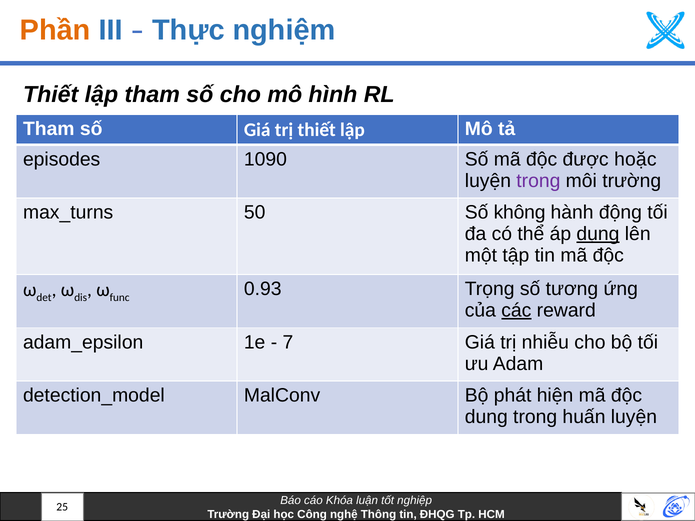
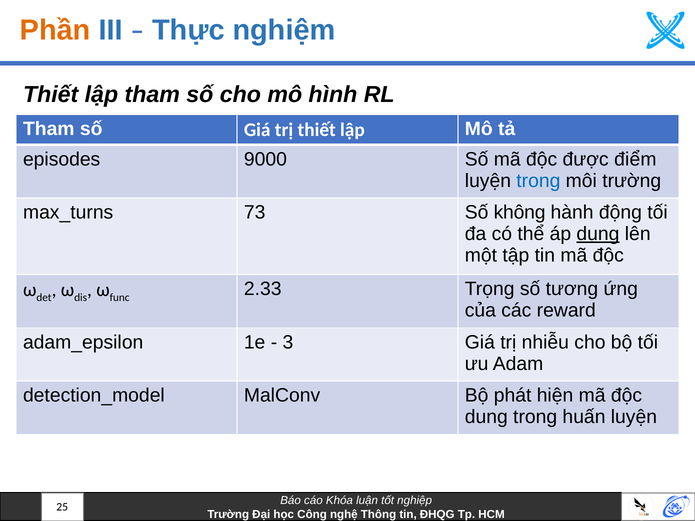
1090: 1090 -> 9000
hoặc: hoặc -> điểm
trong at (538, 181) colour: purple -> blue
50: 50 -> 73
0.93: 0.93 -> 2.33
các underline: present -> none
7: 7 -> 3
